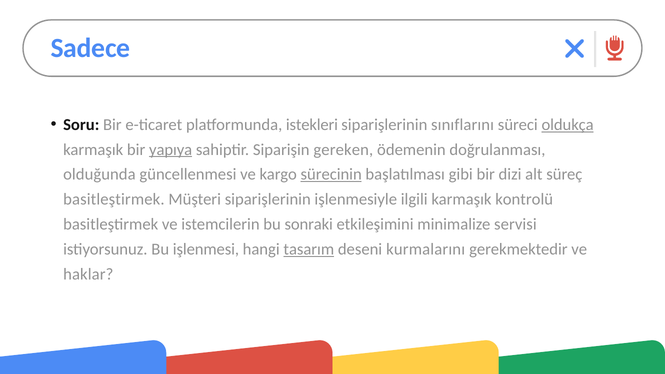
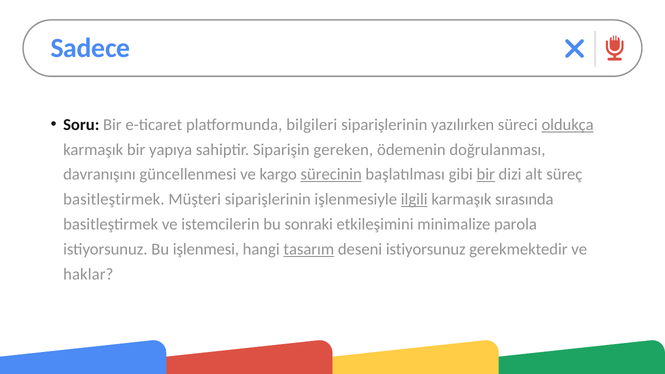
istekleri: istekleri -> bilgileri
sınıflarını: sınıflarını -> yazılırken
yapıya underline: present -> none
olduğunda: olduğunda -> davranışını
bir at (486, 175) underline: none -> present
ilgili underline: none -> present
kontrolü: kontrolü -> sırasında
servisi: servisi -> parola
deseni kurmalarını: kurmalarını -> istiyorsunuz
